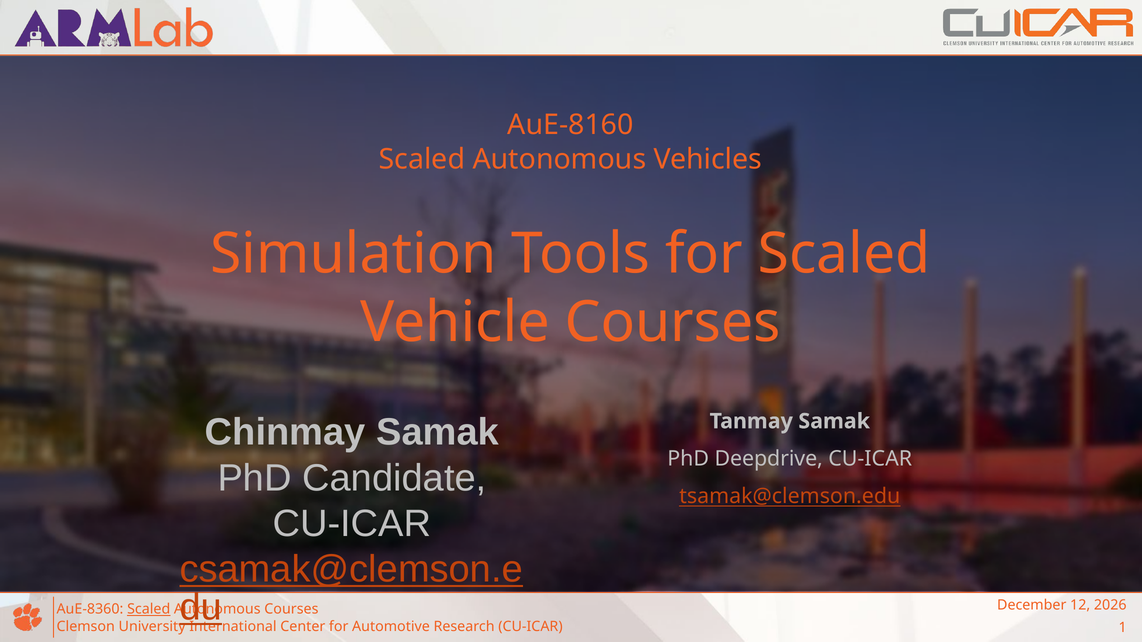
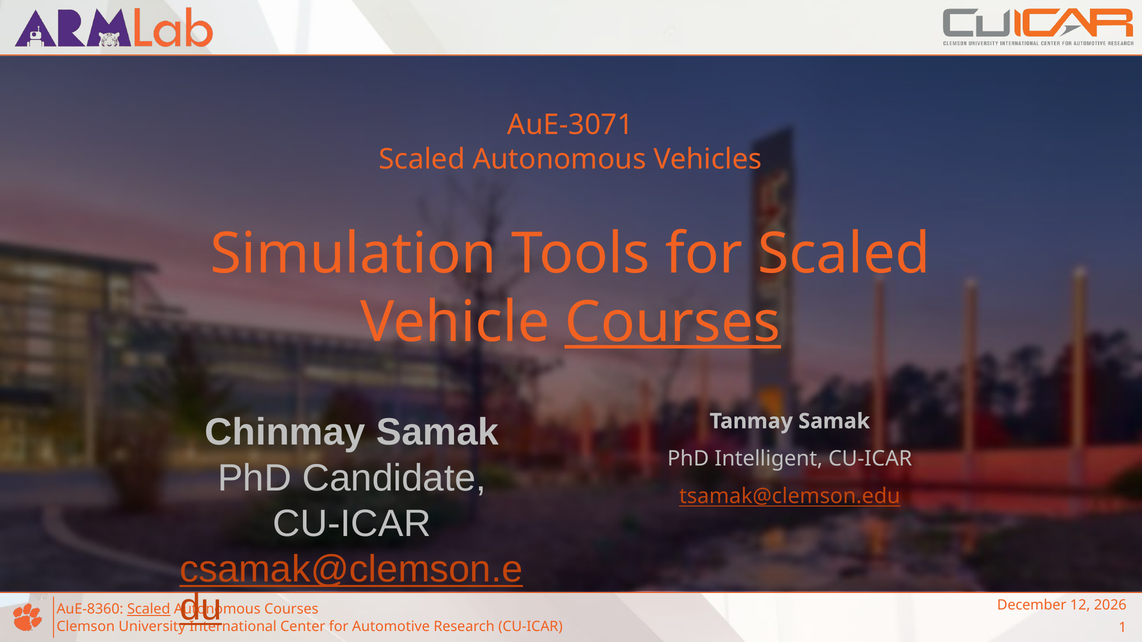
AuE-8160: AuE-8160 -> AuE-3071
Courses at (673, 323) underline: none -> present
Deepdrive: Deepdrive -> Intelligent
